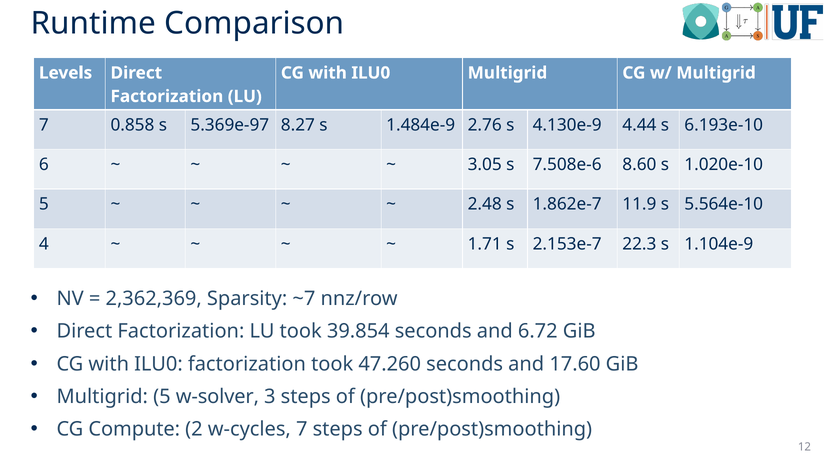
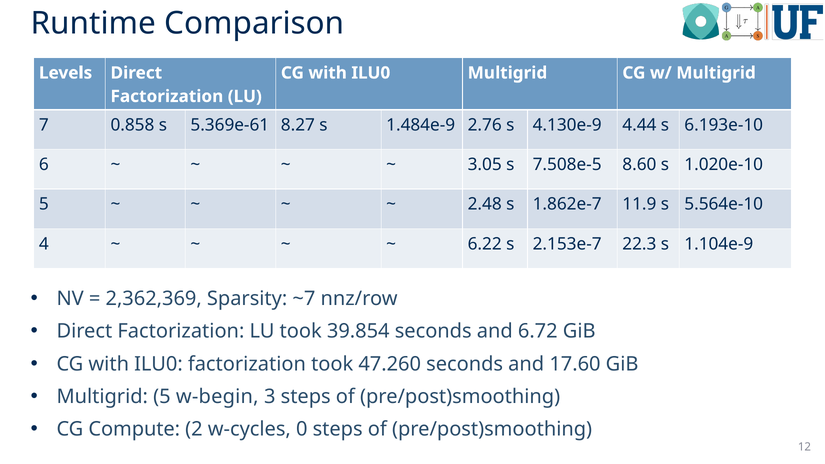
5.369e-97: 5.369e-97 -> 5.369e-61
7.508e-6: 7.508e-6 -> 7.508e-5
1.71: 1.71 -> 6.22
w-solver: w-solver -> w-begin
w-cycles 7: 7 -> 0
